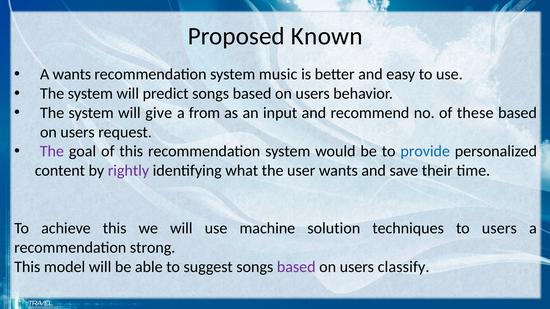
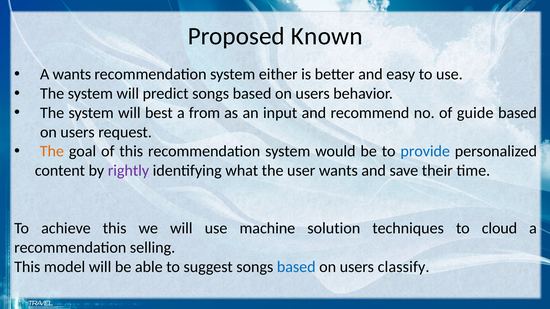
music: music -> either
give: give -> best
these: these -> guide
The at (52, 152) colour: purple -> orange
to users: users -> cloud
strong: strong -> selling
based at (296, 267) colour: purple -> blue
